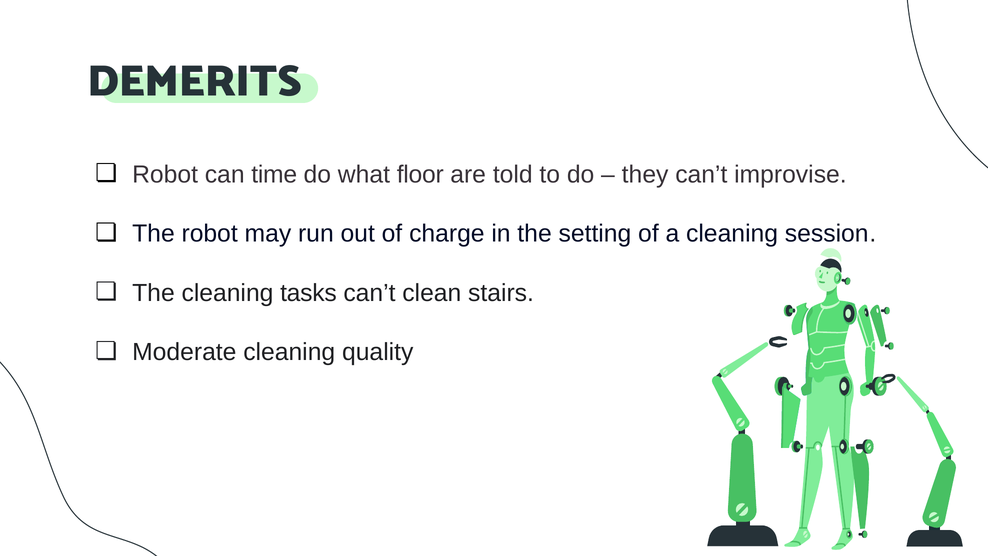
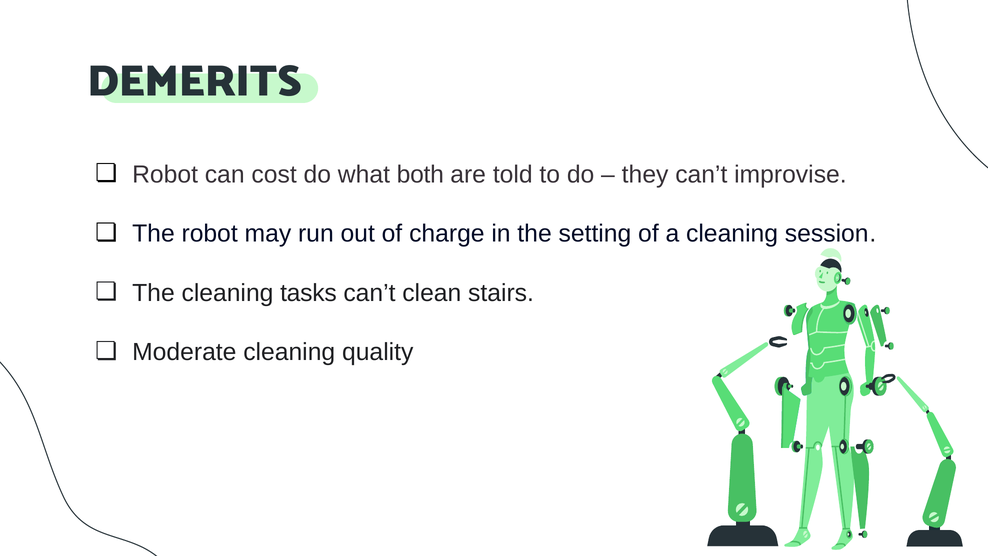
time: time -> cost
floor: floor -> both
